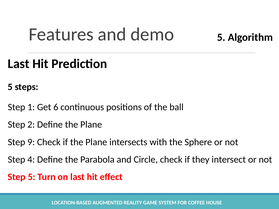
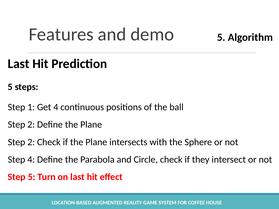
Get 6: 6 -> 4
9 at (31, 142): 9 -> 2
